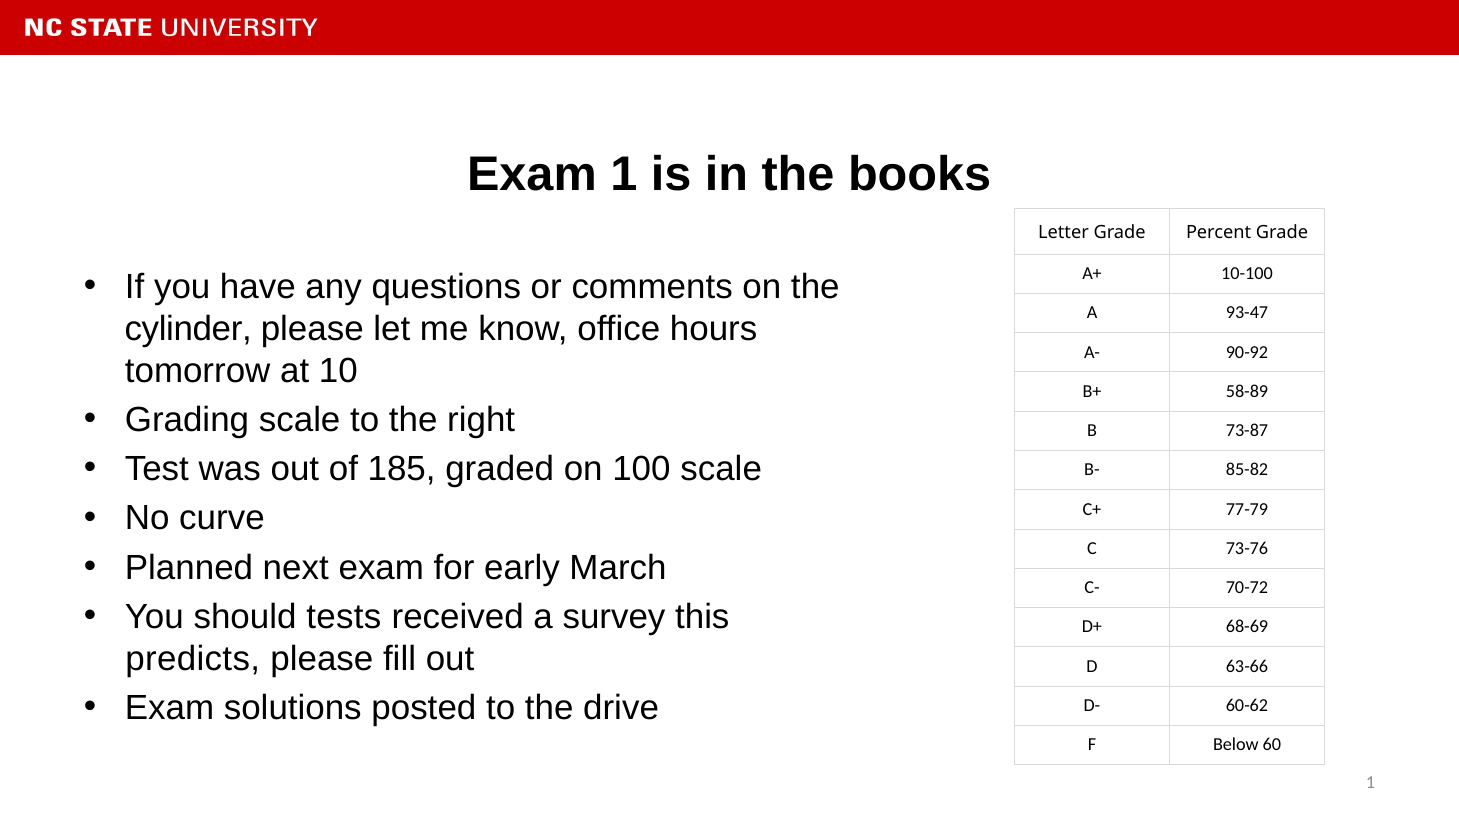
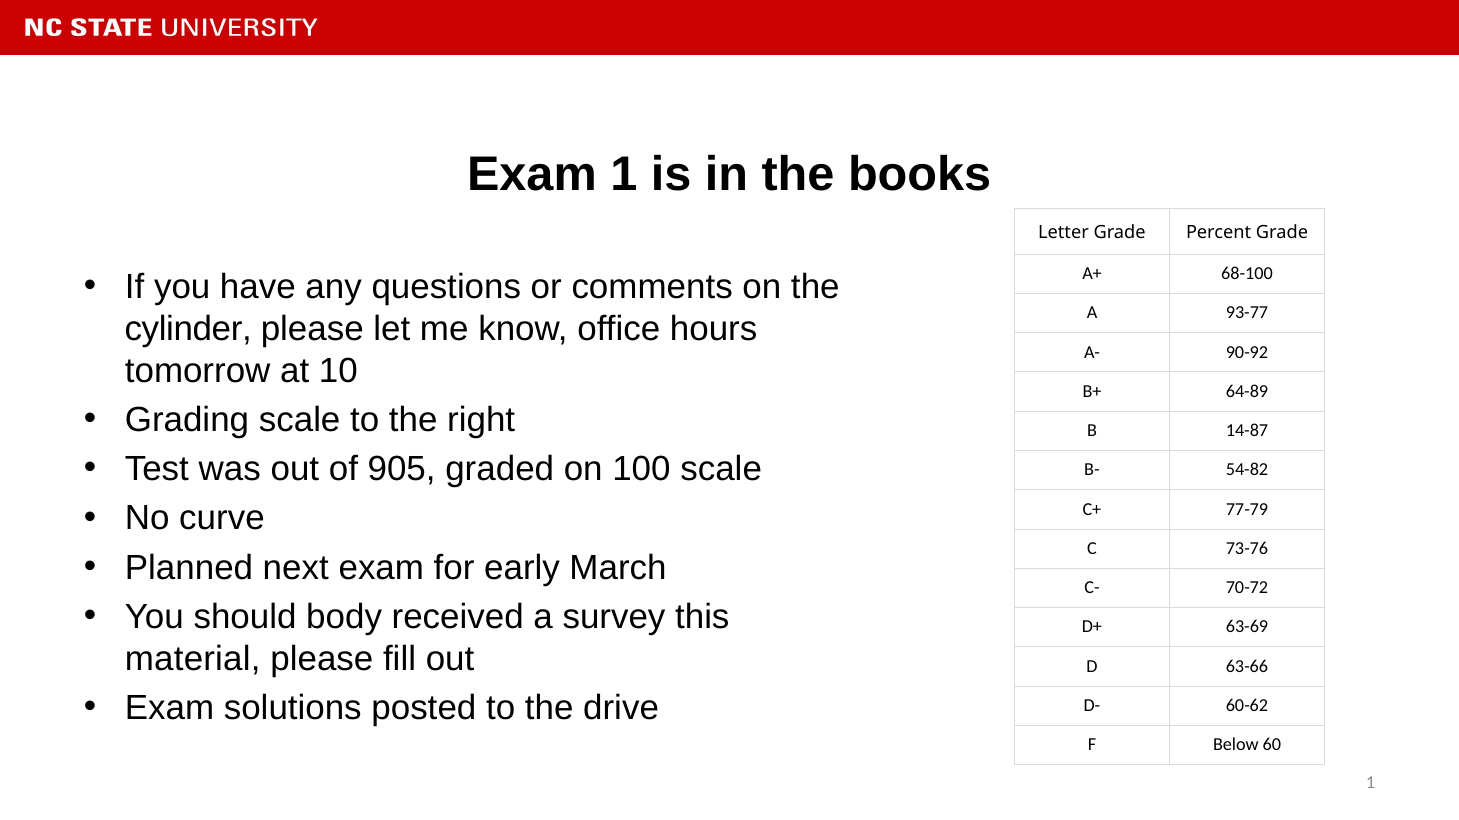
10-100: 10-100 -> 68-100
93-47: 93-47 -> 93-77
58-89: 58-89 -> 64-89
73-87: 73-87 -> 14-87
185: 185 -> 905
85-82: 85-82 -> 54-82
tests: tests -> body
68-69: 68-69 -> 63-69
predicts: predicts -> material
